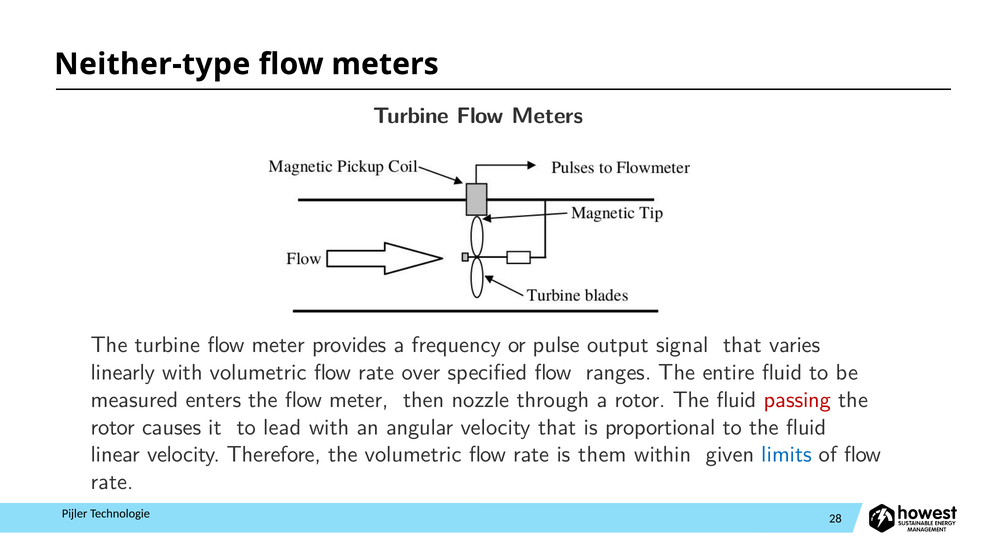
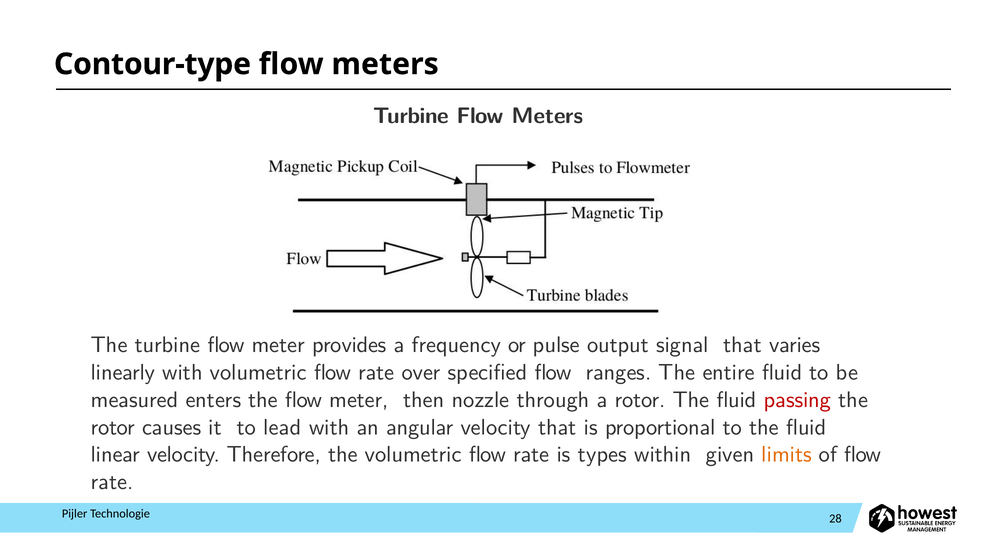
Neither-type: Neither-type -> Contour-type
them: them -> types
limits colour: blue -> orange
